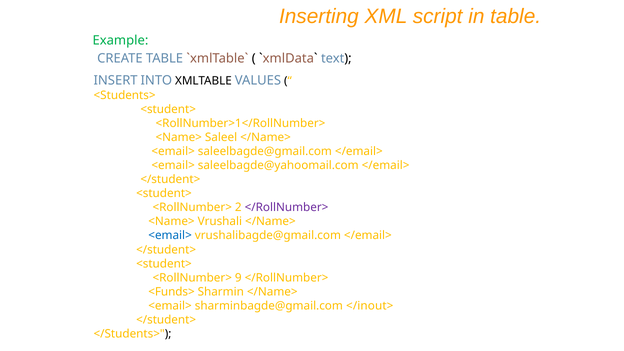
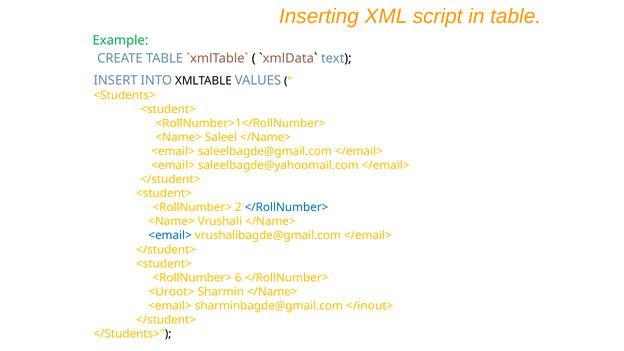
</RollNumber> at (287, 208) colour: purple -> blue
9: 9 -> 6
<Funds>: <Funds> -> <Uroot>
